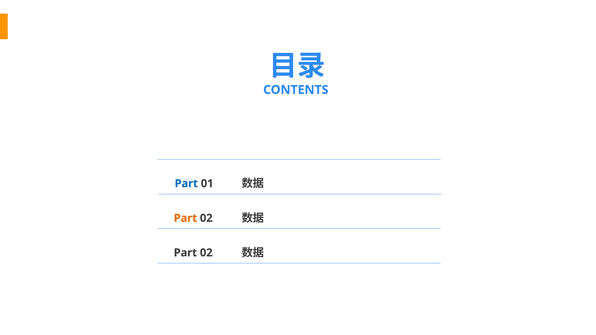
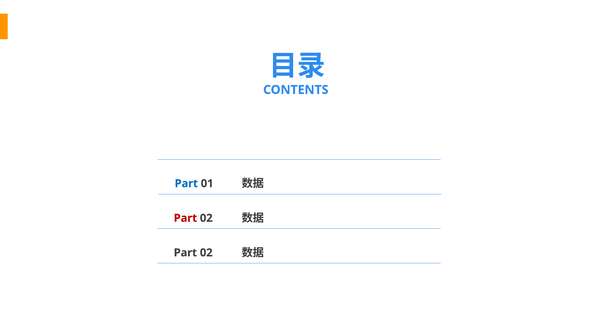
Part at (185, 218) colour: orange -> red
